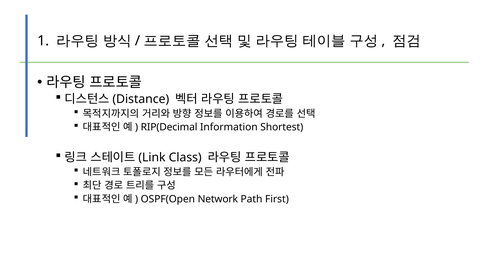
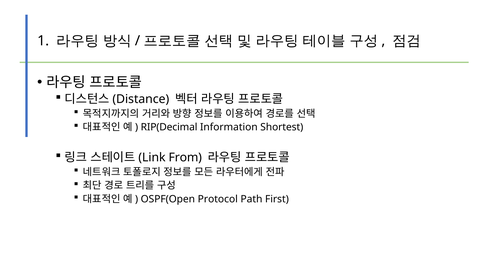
Class: Class -> From
Network: Network -> Protocol
